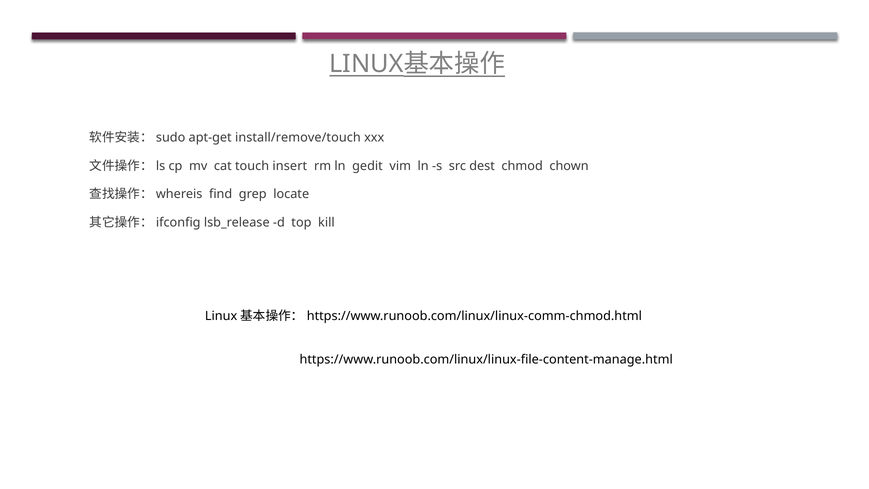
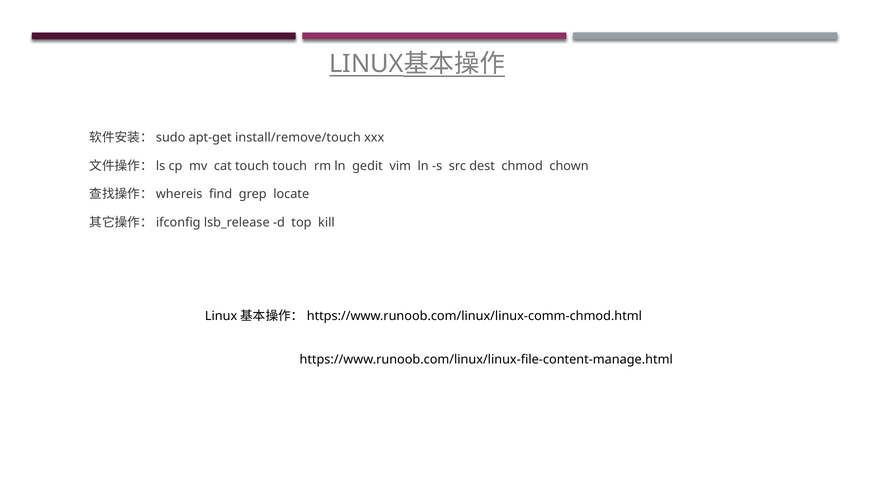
touch insert: insert -> touch
